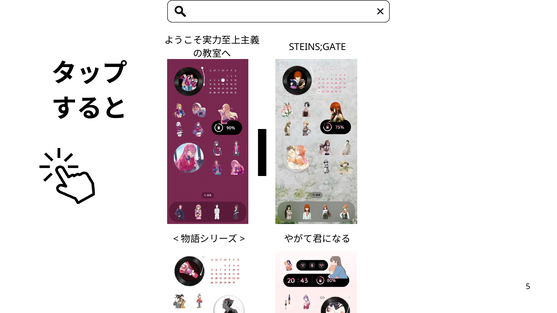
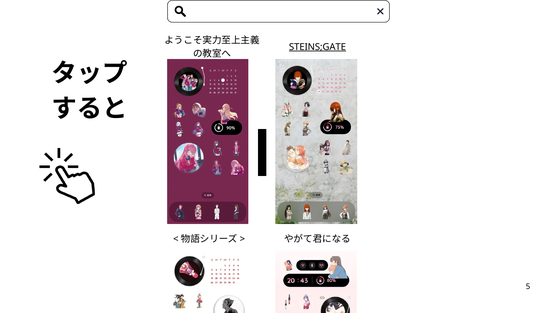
STEINS;GATE underline: none -> present
